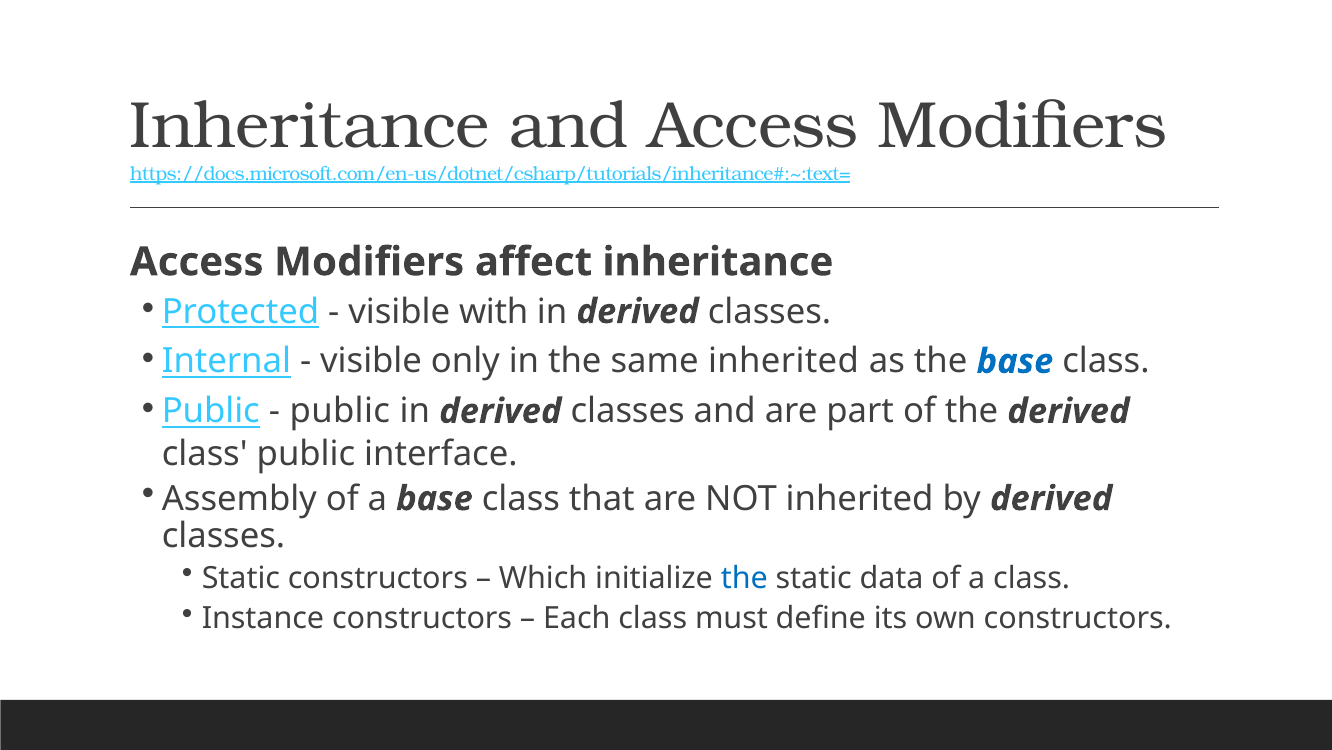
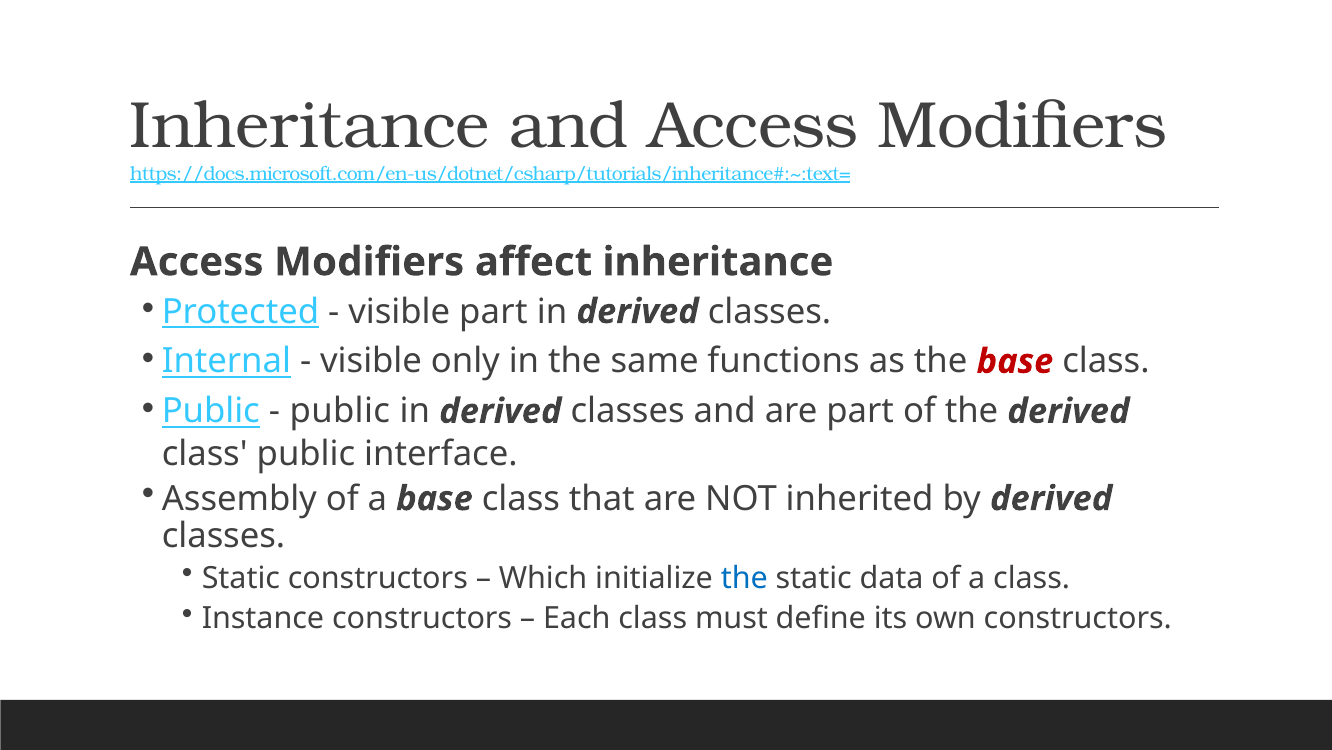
visible with: with -> part
same inherited: inherited -> functions
base at (1015, 361) colour: blue -> red
